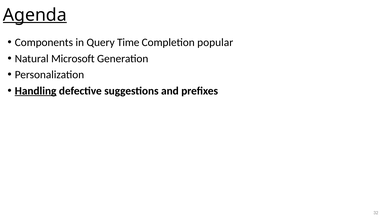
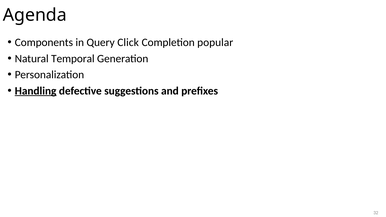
Agenda underline: present -> none
Time: Time -> Click
Microsoft: Microsoft -> Temporal
